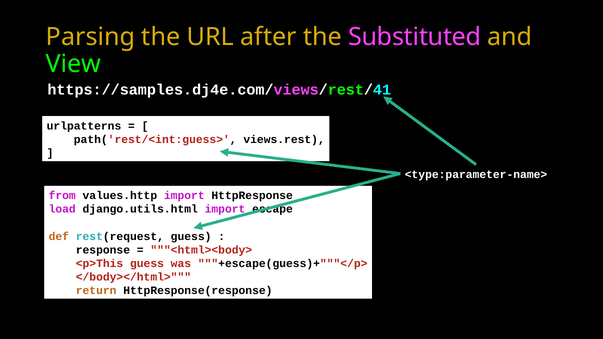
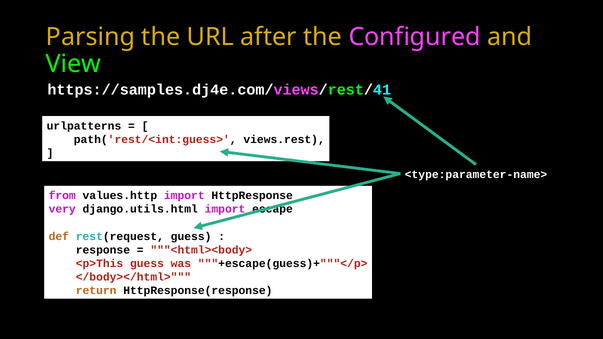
Substituted: Substituted -> Configured
load: load -> very
